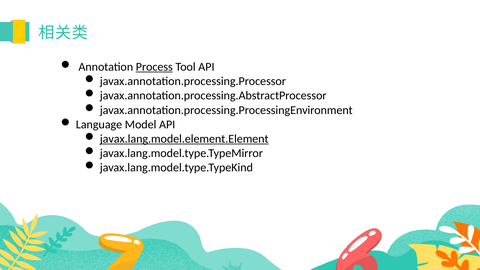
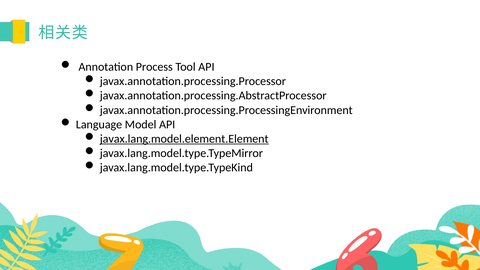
Process underline: present -> none
